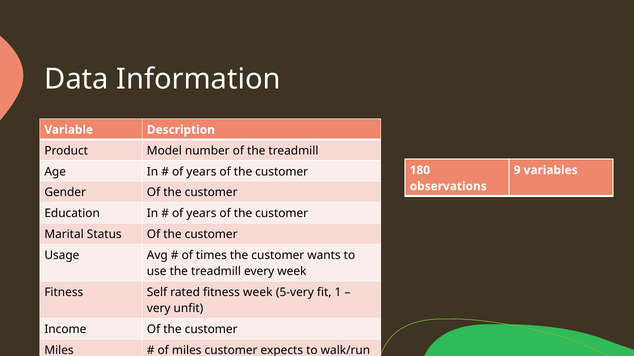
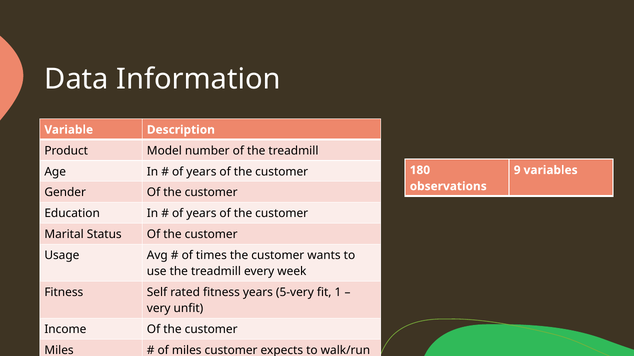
fitness week: week -> years
